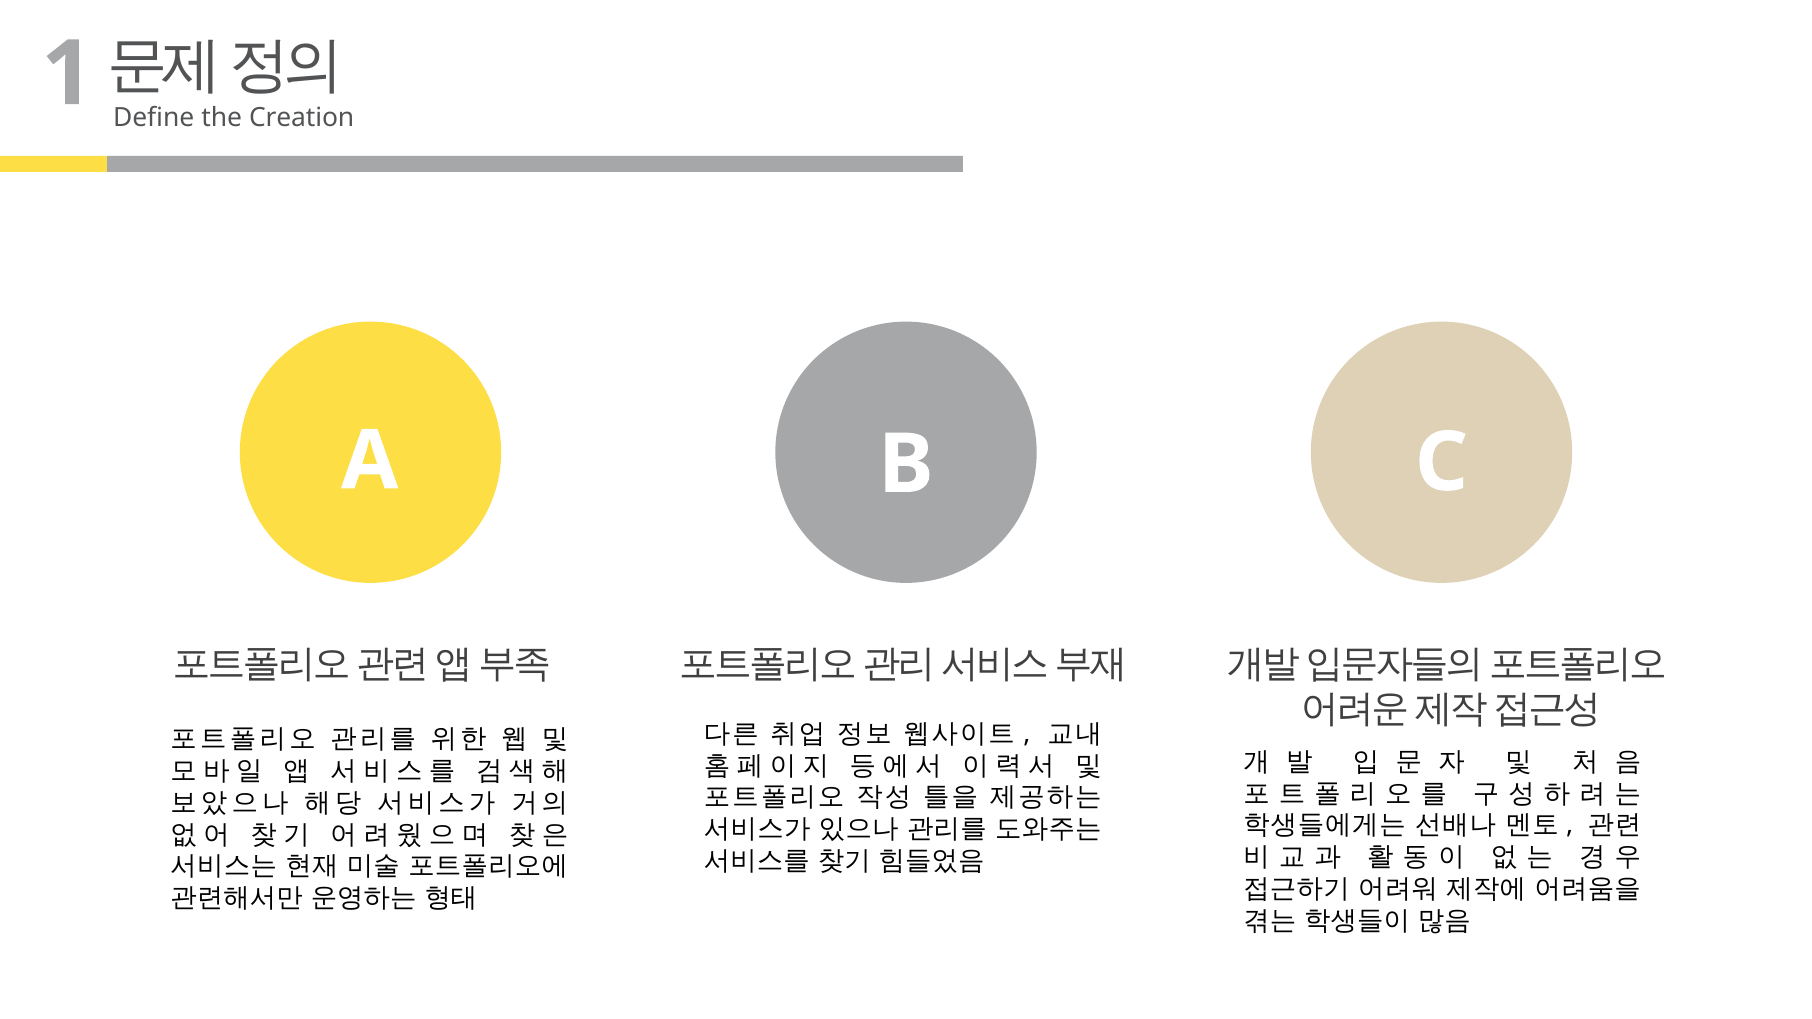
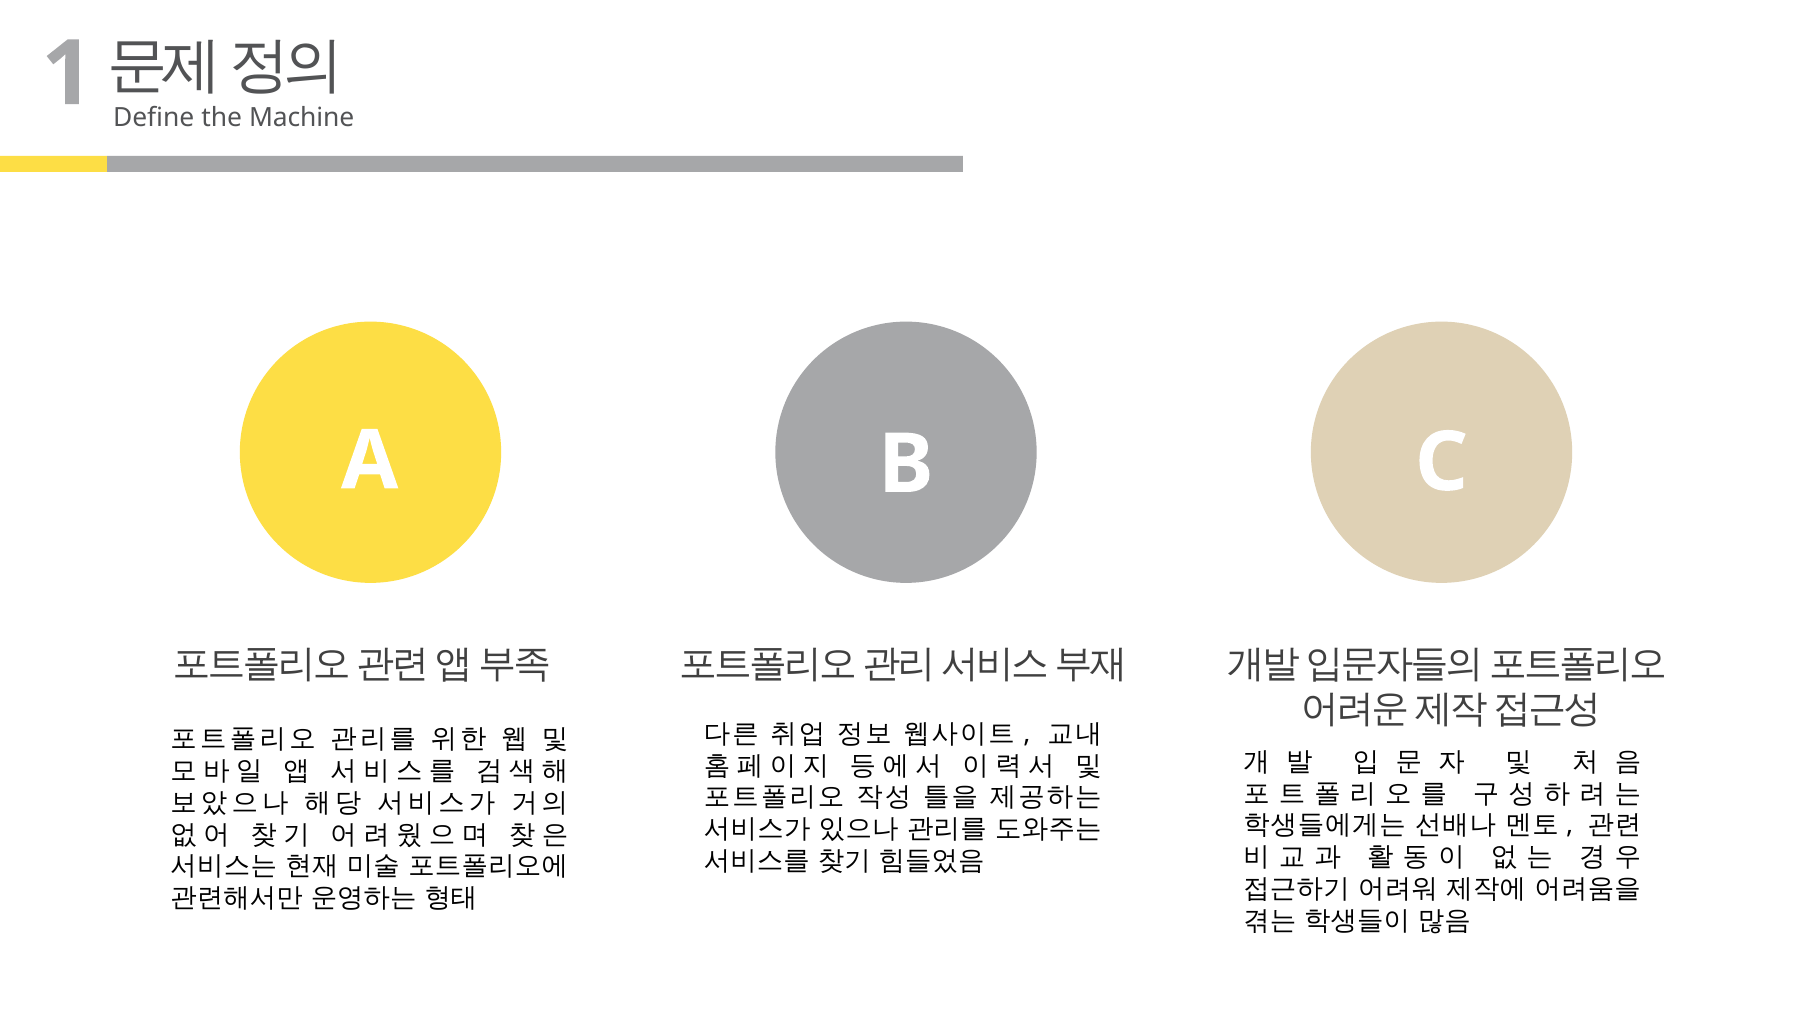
Creation: Creation -> Machine
